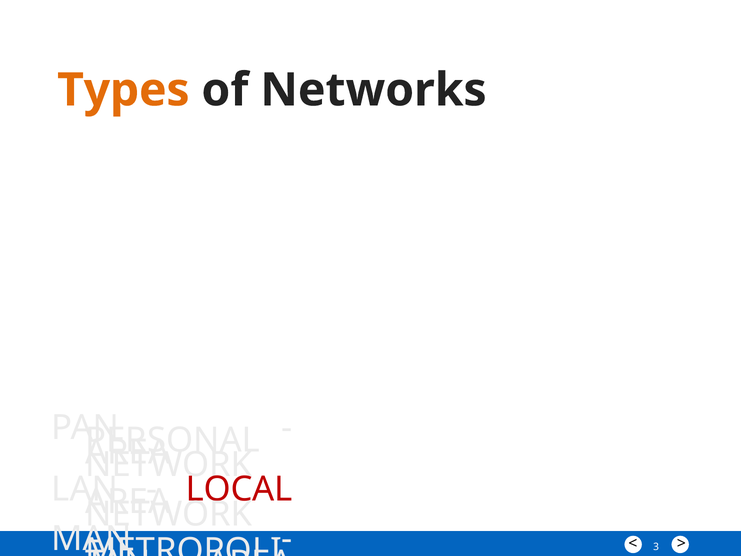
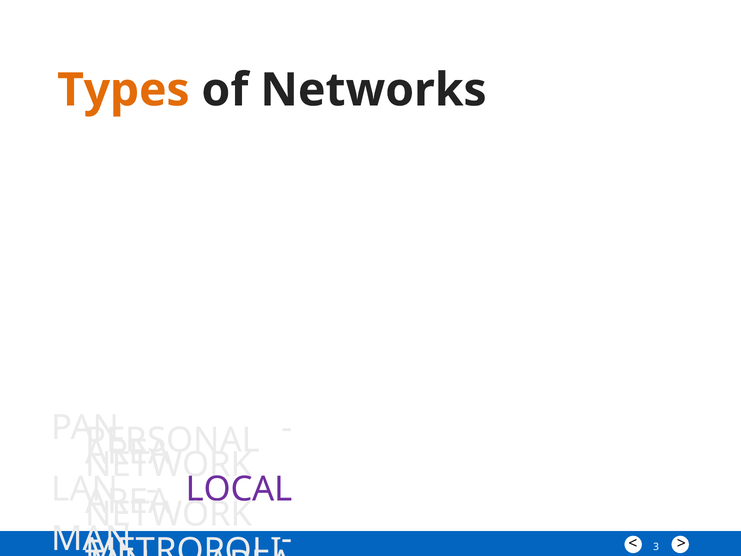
LOCAL colour: red -> purple
